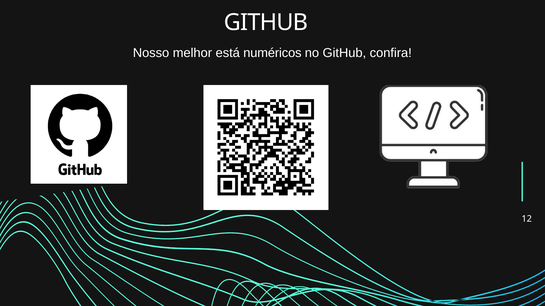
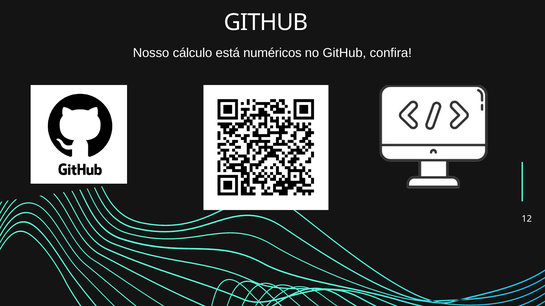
melhor: melhor -> cálculo
